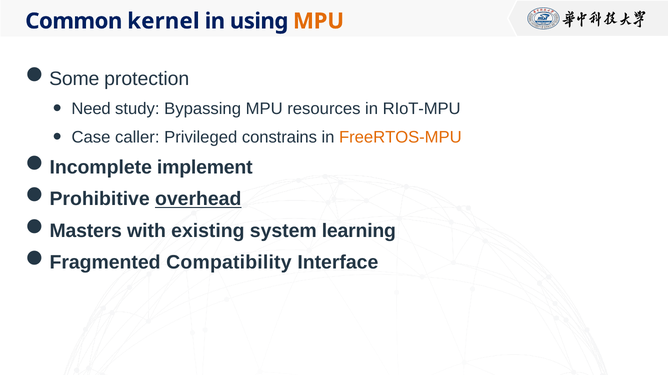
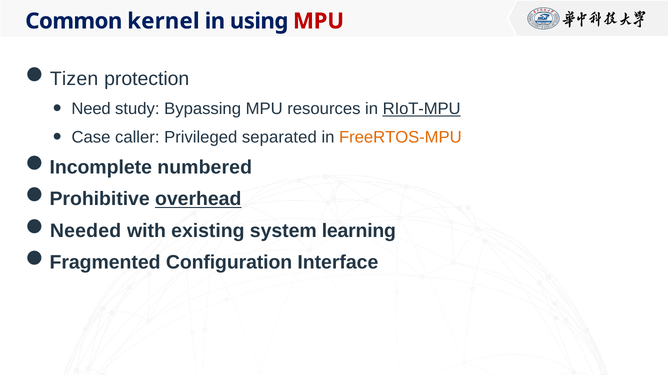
MPU at (318, 21) colour: orange -> red
Some: Some -> Tizen
RIoT-MPU underline: none -> present
constrains: constrains -> separated
implement: implement -> numbered
Masters: Masters -> Needed
Compatibility: Compatibility -> Configuration
